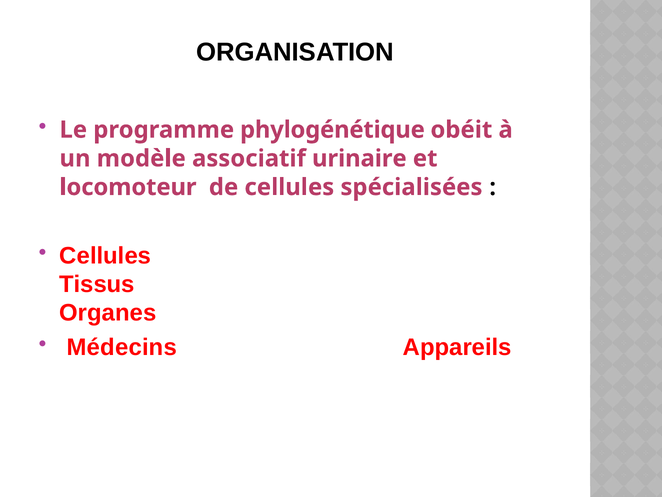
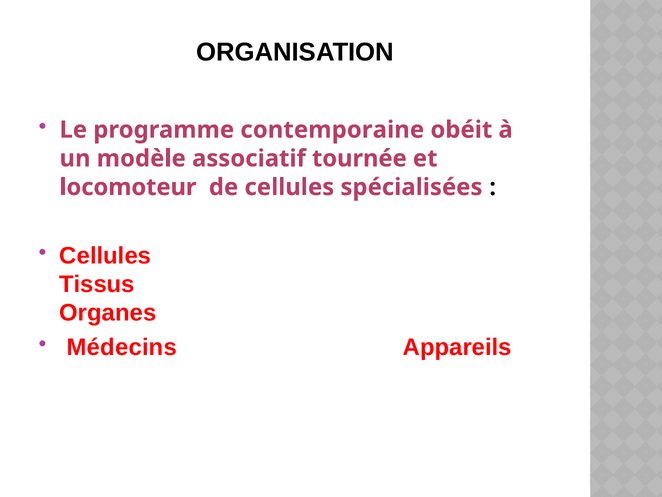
phylogénétique: phylogénétique -> contemporaine
urinaire: urinaire -> tournée
